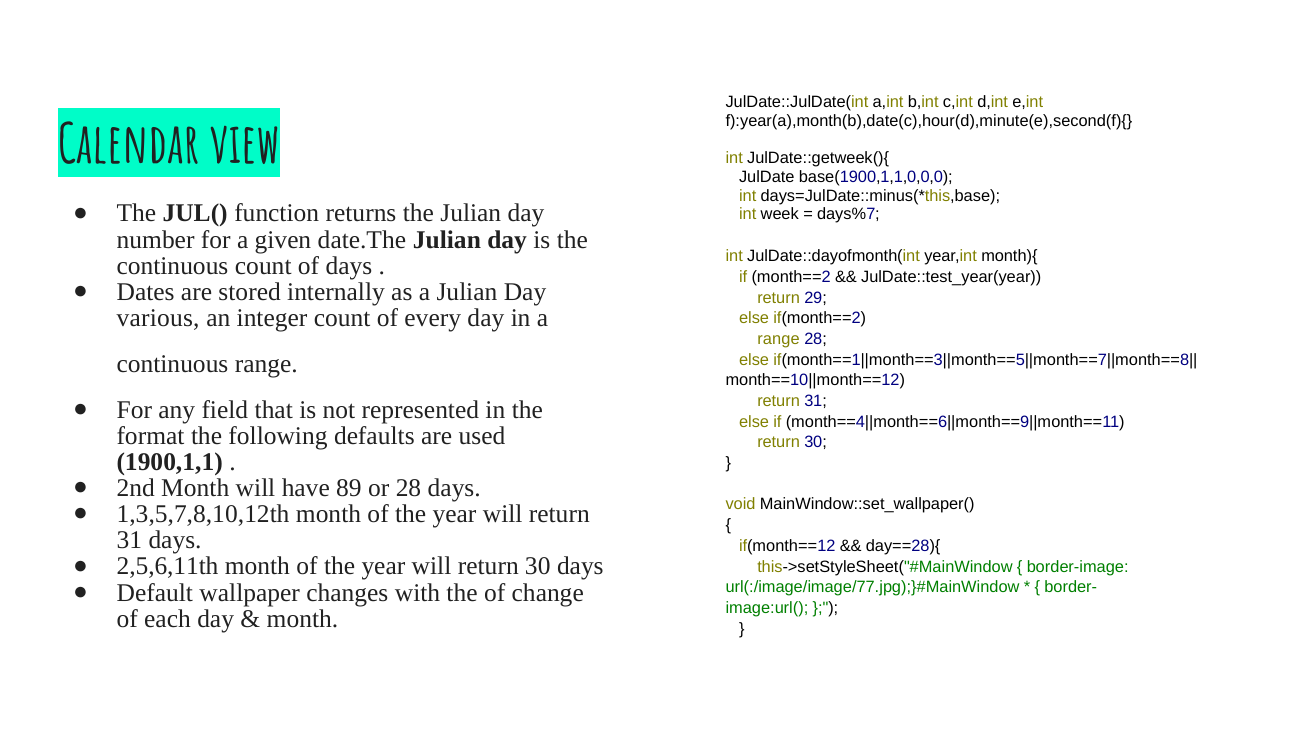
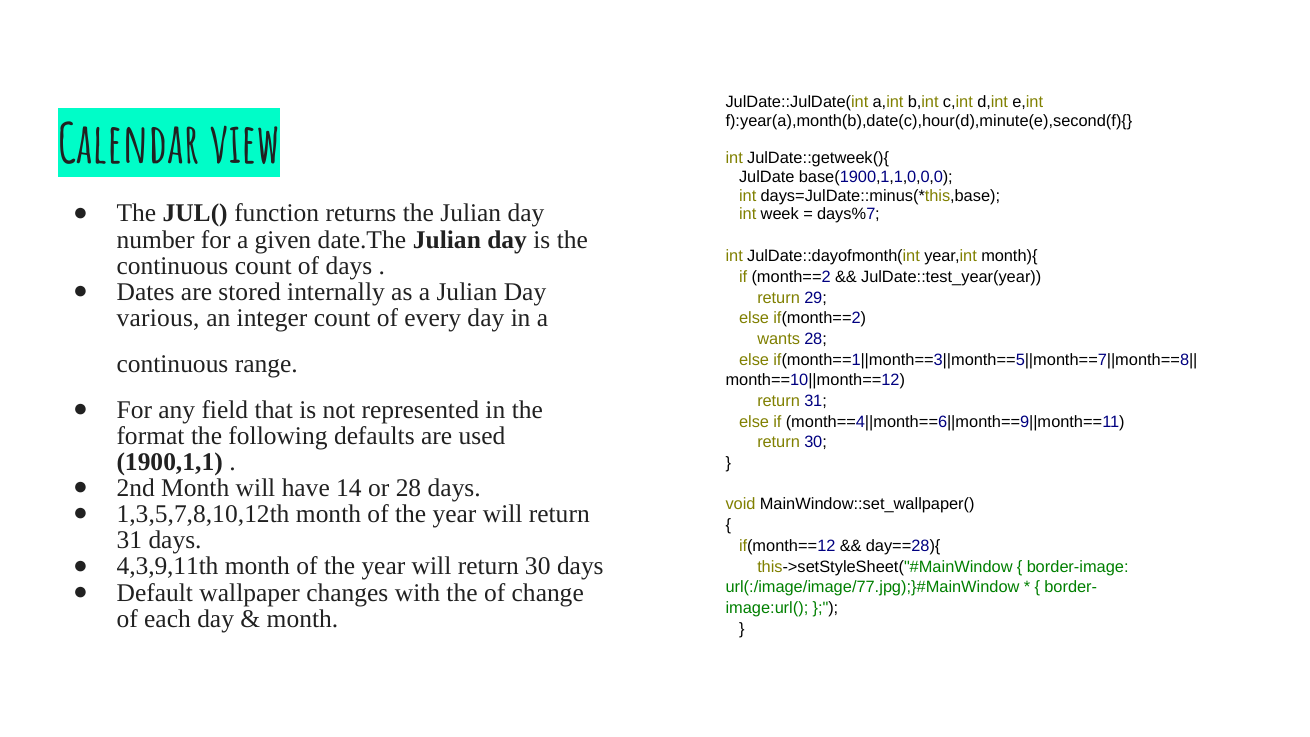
range at (779, 339): range -> wants
89: 89 -> 14
2,5,6,11th: 2,5,6,11th -> 4,3,9,11th
